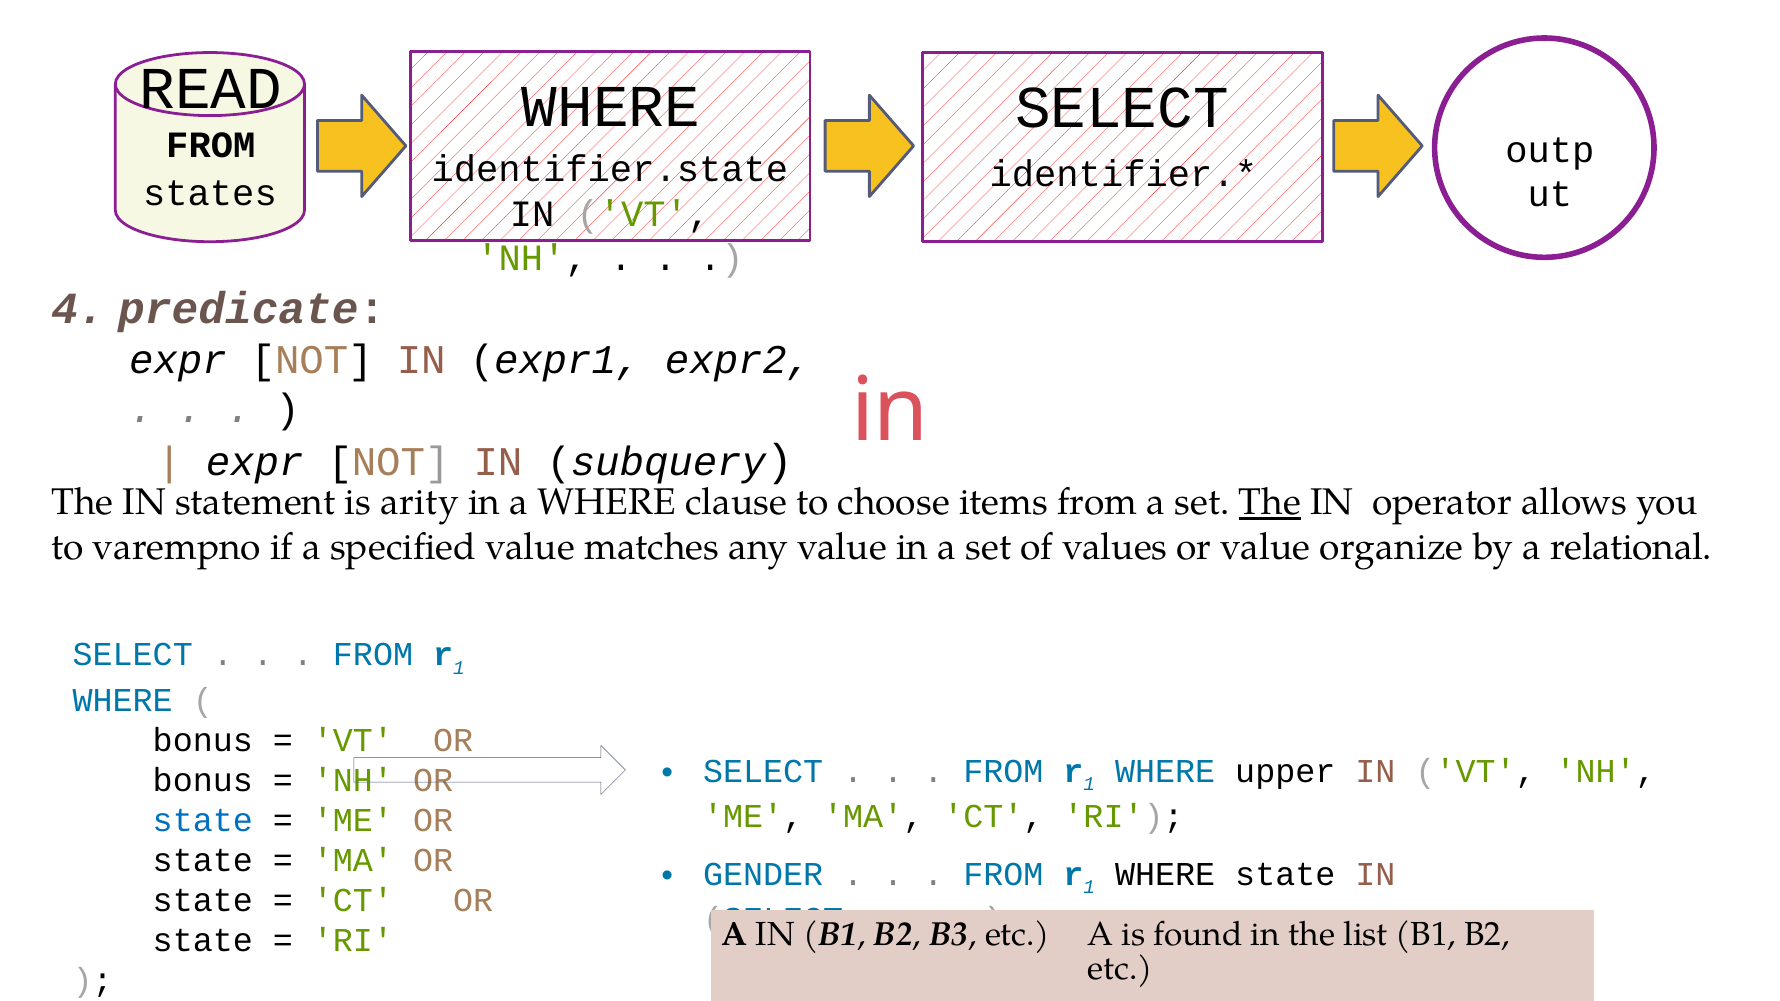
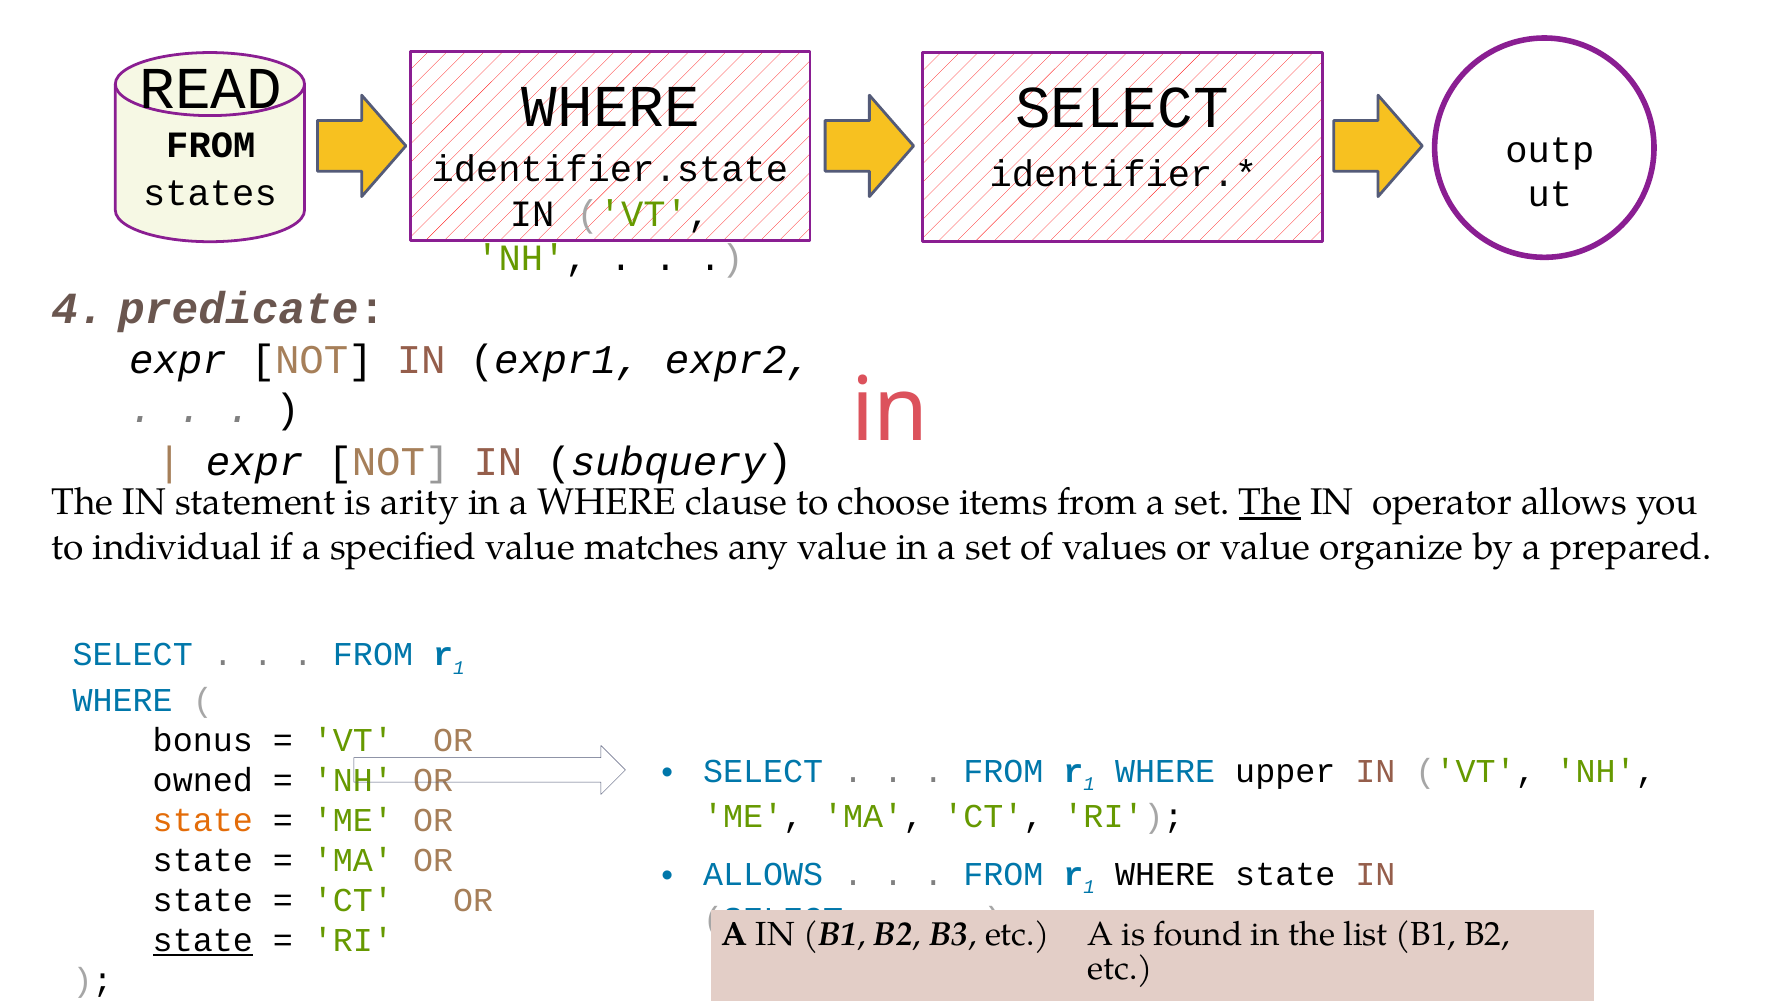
varempno: varempno -> individual
relational: relational -> prepared
bonus at (203, 781): bonus -> owned
state at (203, 821) colour: blue -> orange
GENDER at (763, 875): GENDER -> ALLOWS
state at (203, 941) underline: none -> present
